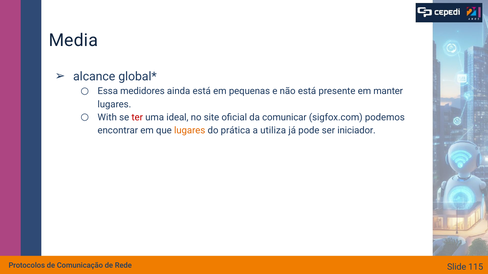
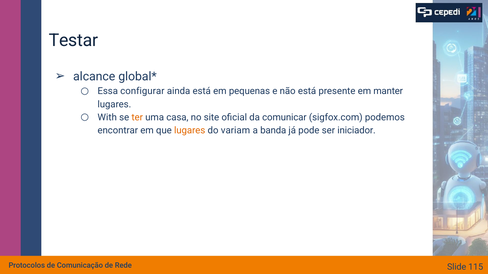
Media: Media -> Testar
medidores: medidores -> configurar
ter colour: red -> orange
ideal: ideal -> casa
prática: prática -> variam
utiliza: utiliza -> banda
